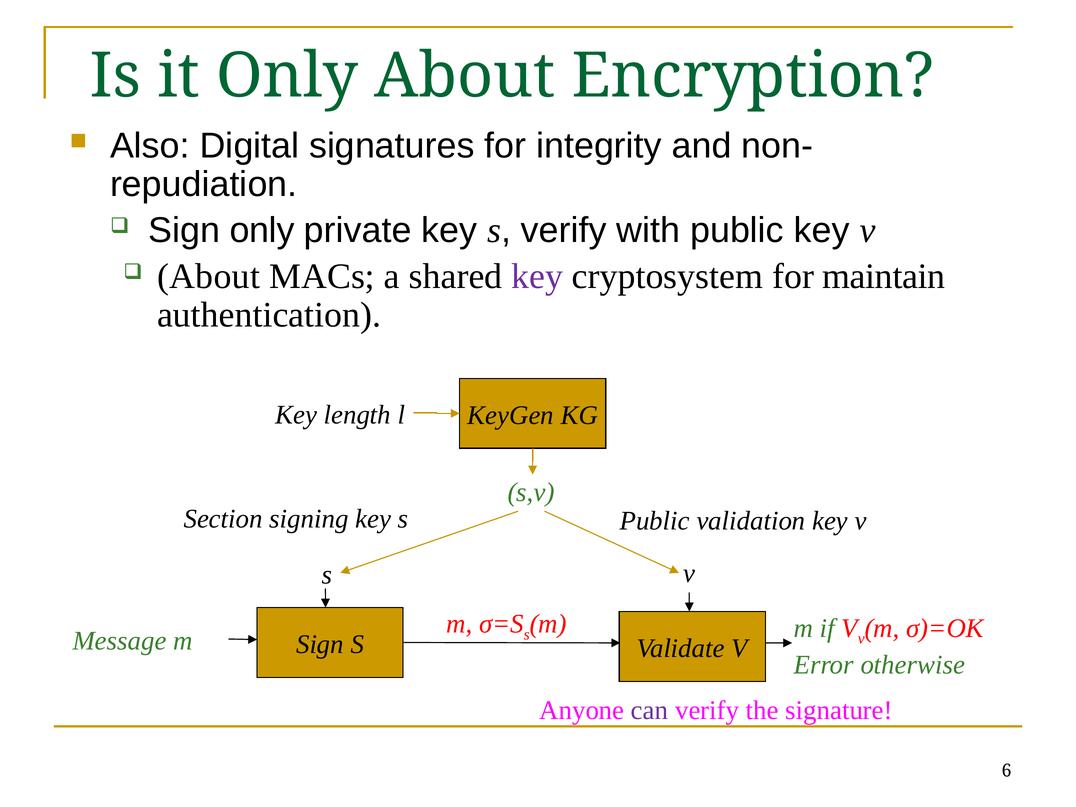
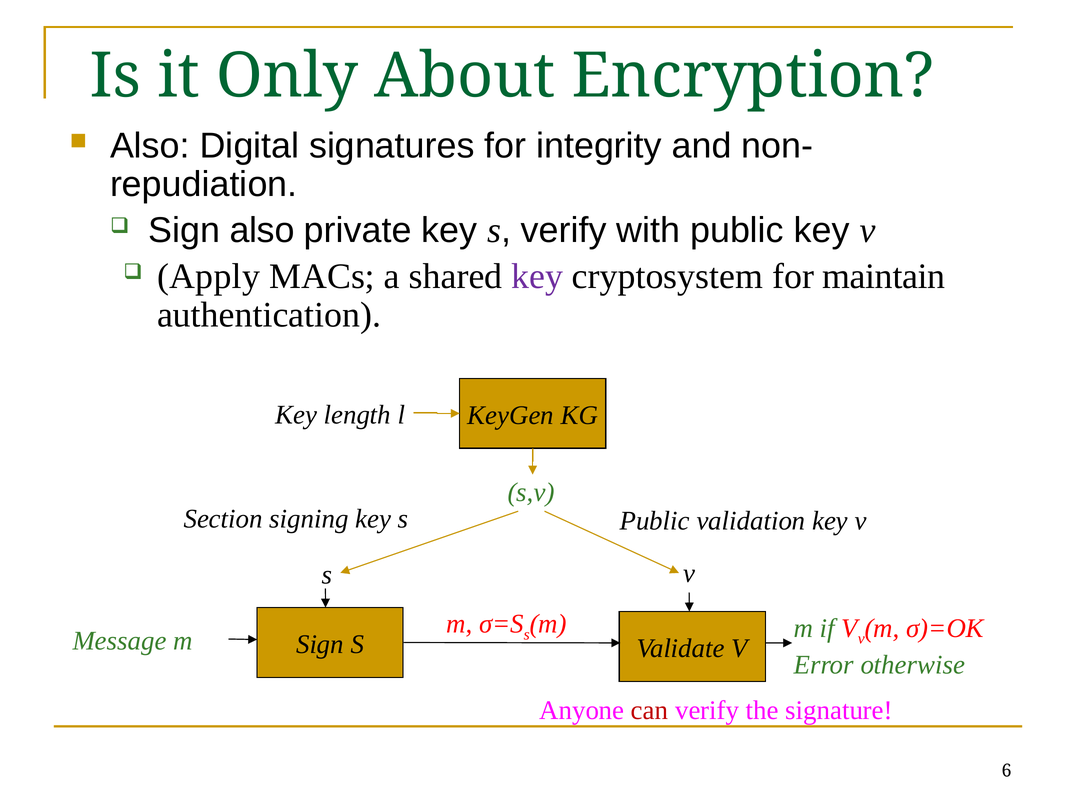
Sign only: only -> also
About at (209, 276): About -> Apply
can colour: purple -> red
